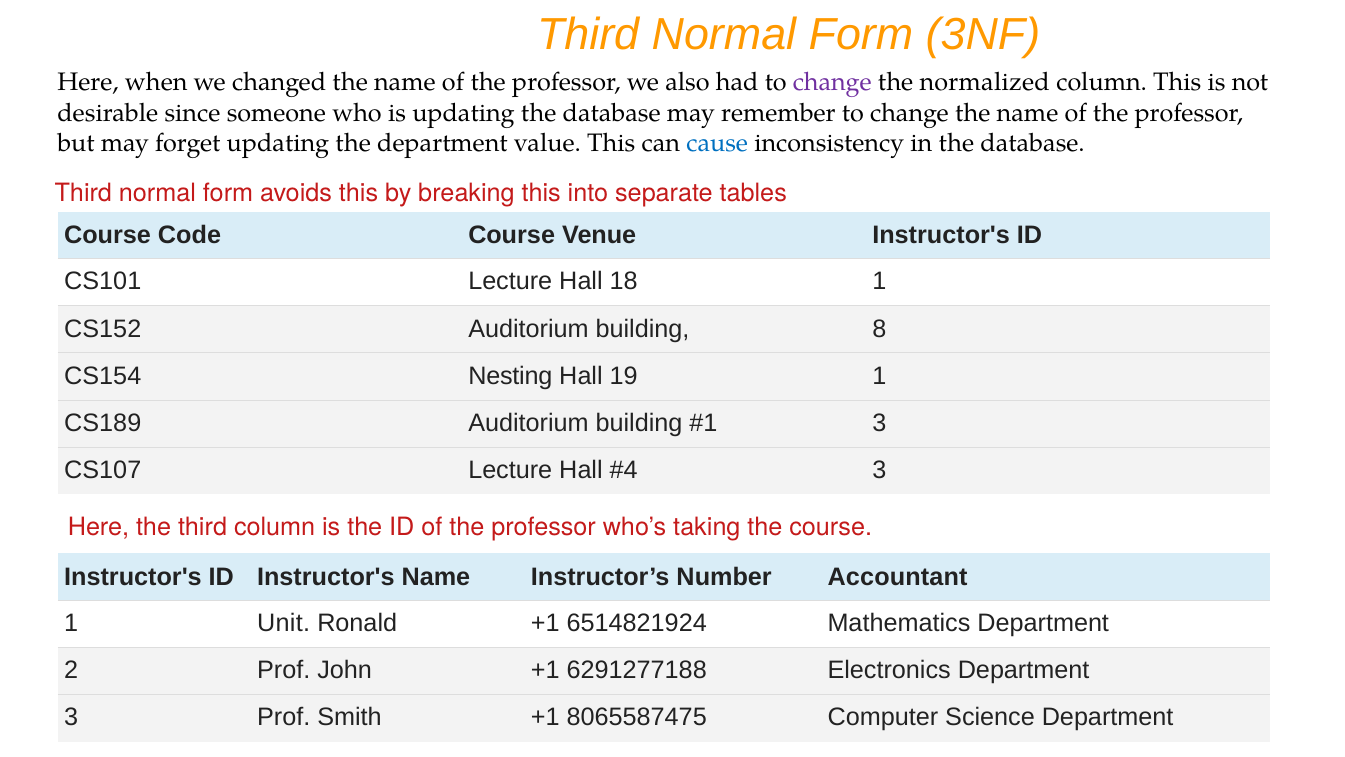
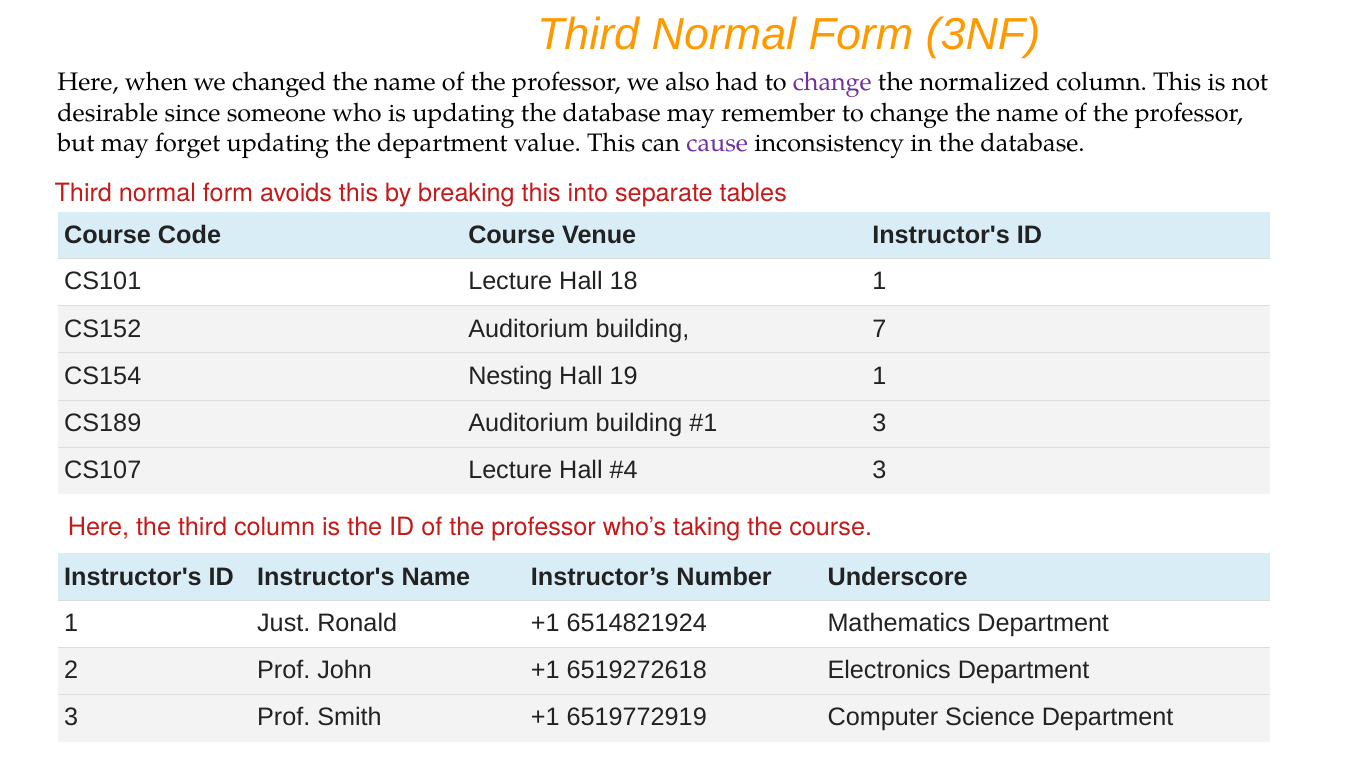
cause colour: blue -> purple
8: 8 -> 7
Accountant: Accountant -> Underscore
Unit: Unit -> Just
6291277188: 6291277188 -> 6519272618
8065587475: 8065587475 -> 6519772919
